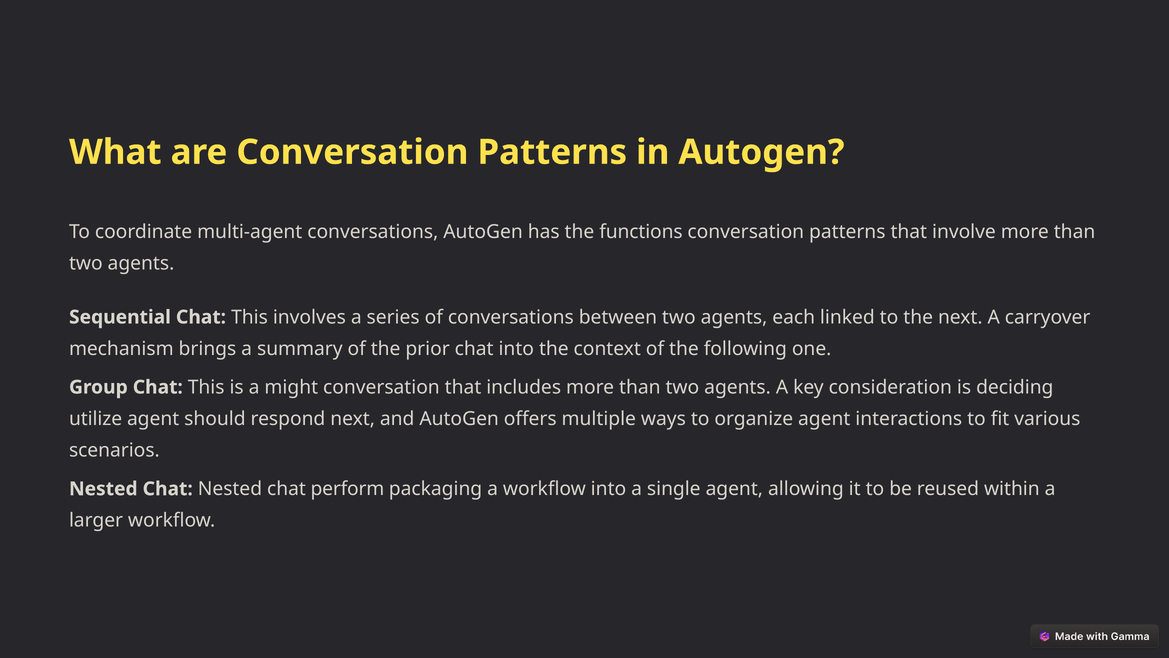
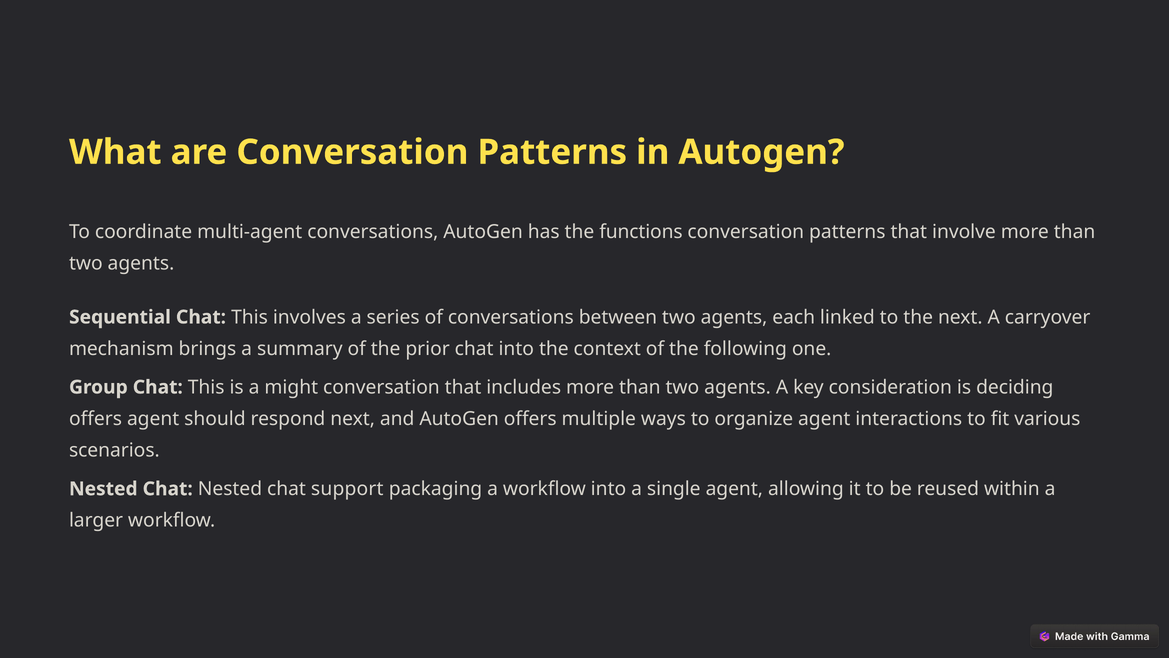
utilize at (96, 418): utilize -> offers
perform: perform -> support
